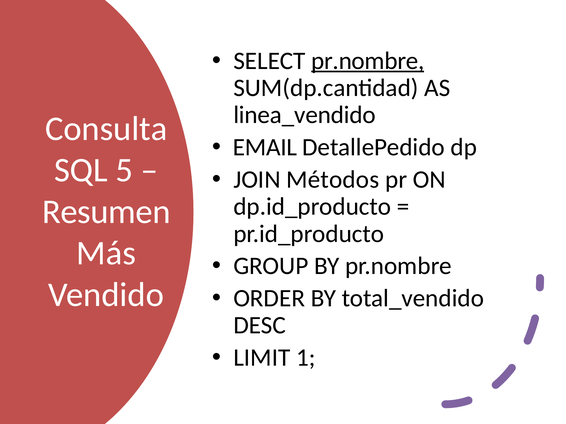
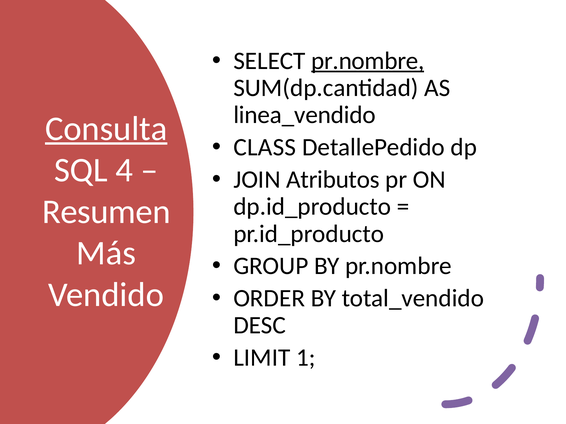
Consulta underline: none -> present
EMAIL: EMAIL -> CLASS
5: 5 -> 4
Métodos: Métodos -> Atributos
